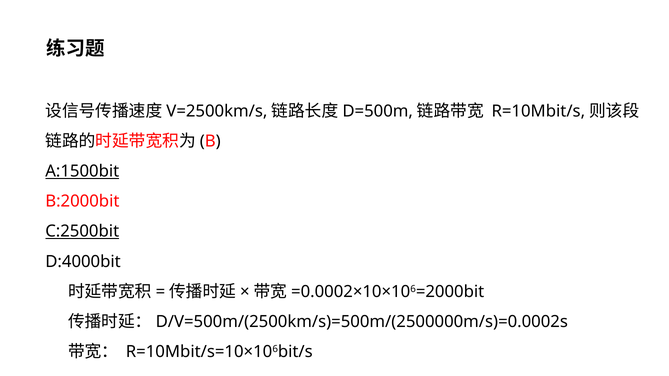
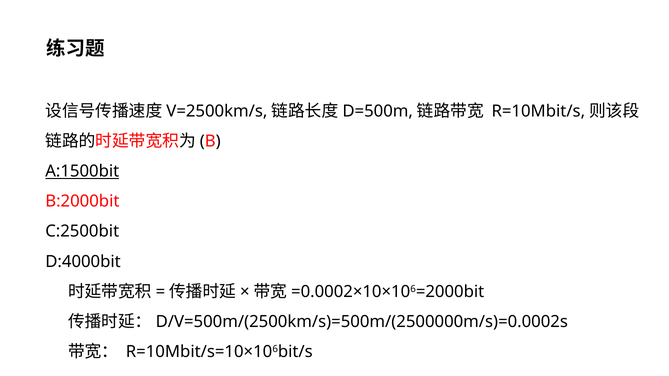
C:2500bit underline: present -> none
